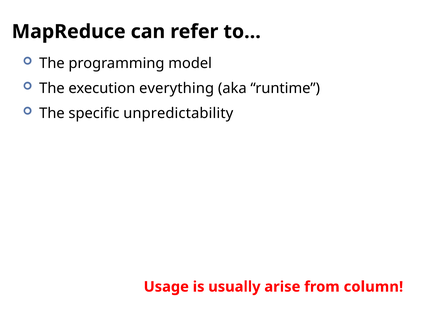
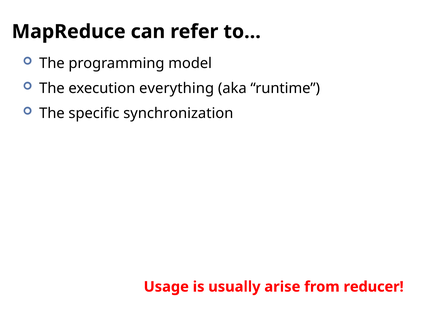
unpredictability: unpredictability -> synchronization
column: column -> reducer
